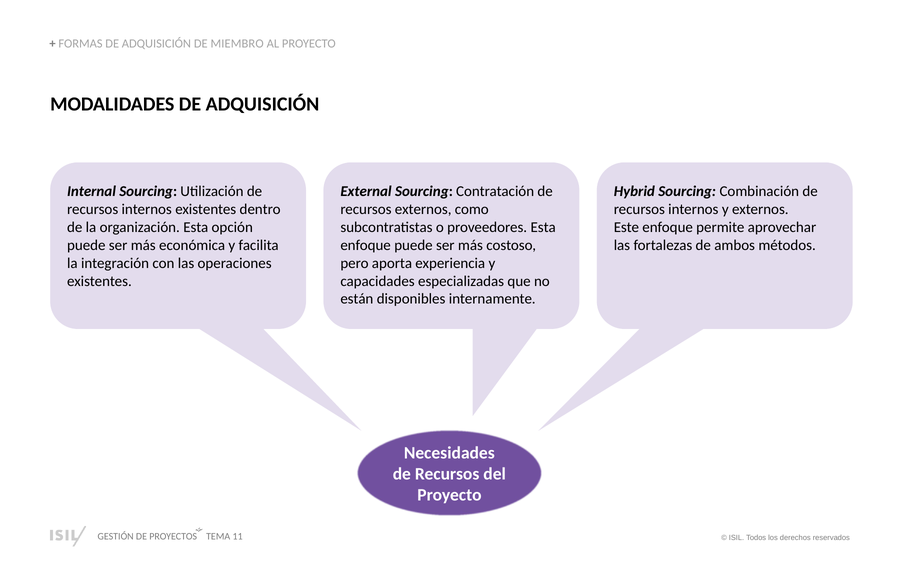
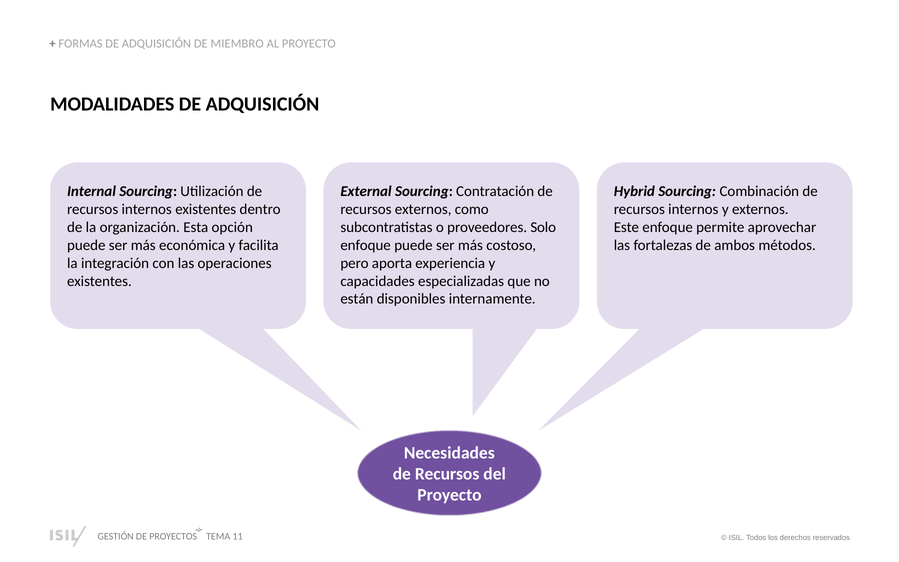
proveedores Esta: Esta -> Solo
